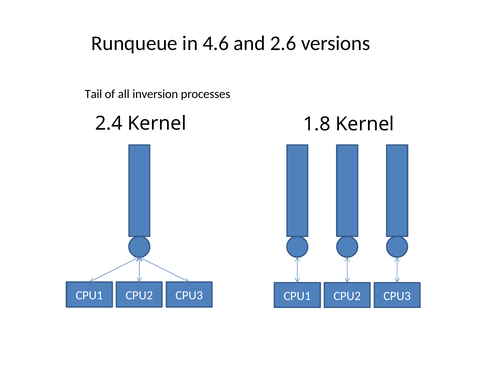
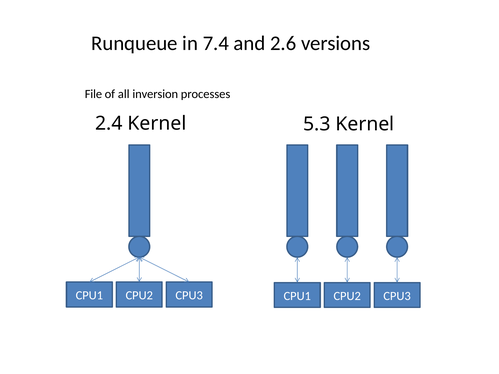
4.6: 4.6 -> 7.4
Tail: Tail -> File
1.8: 1.8 -> 5.3
